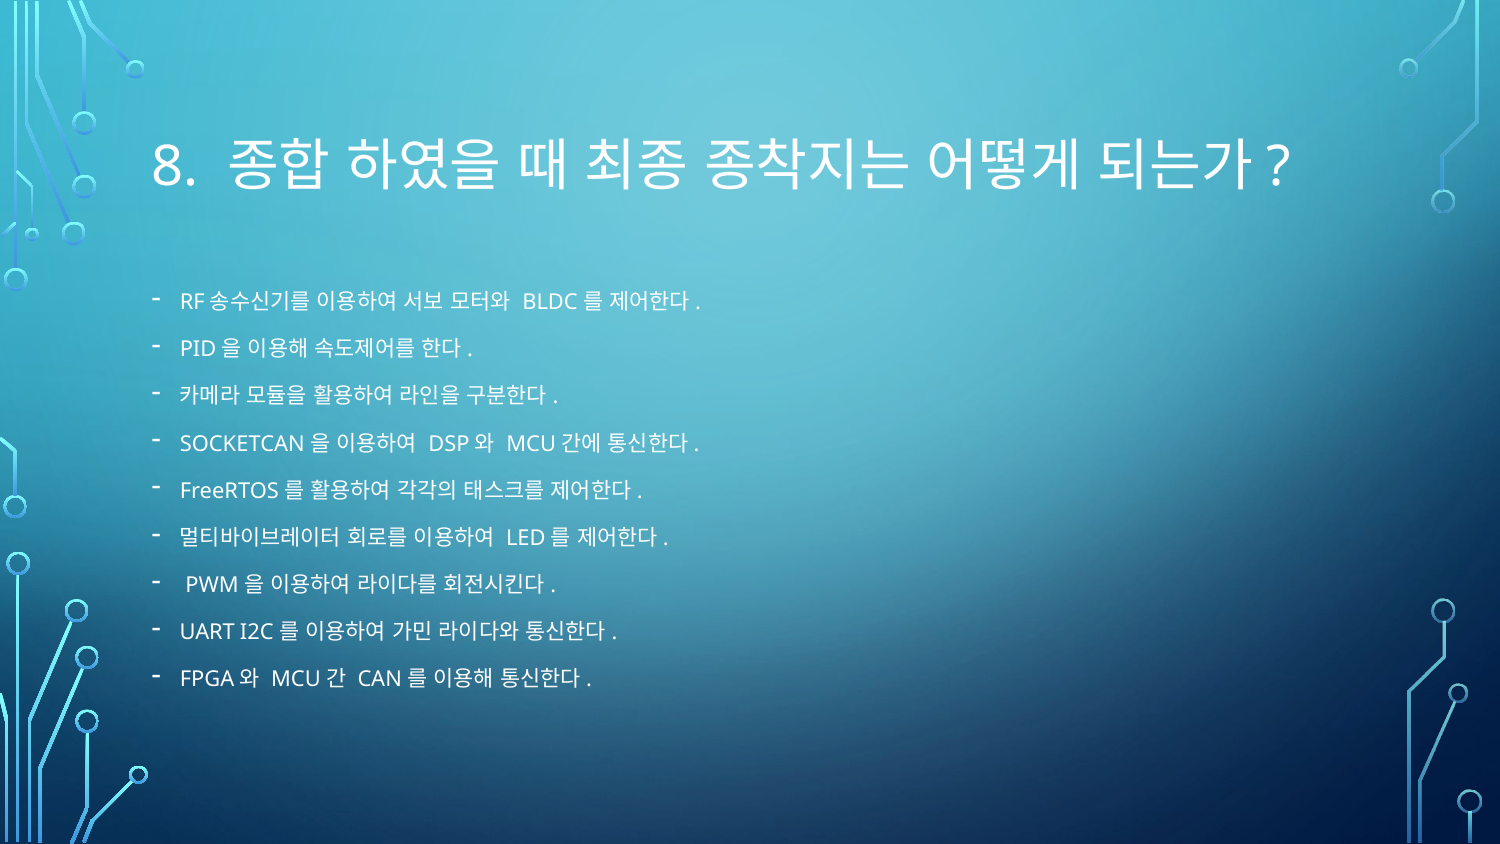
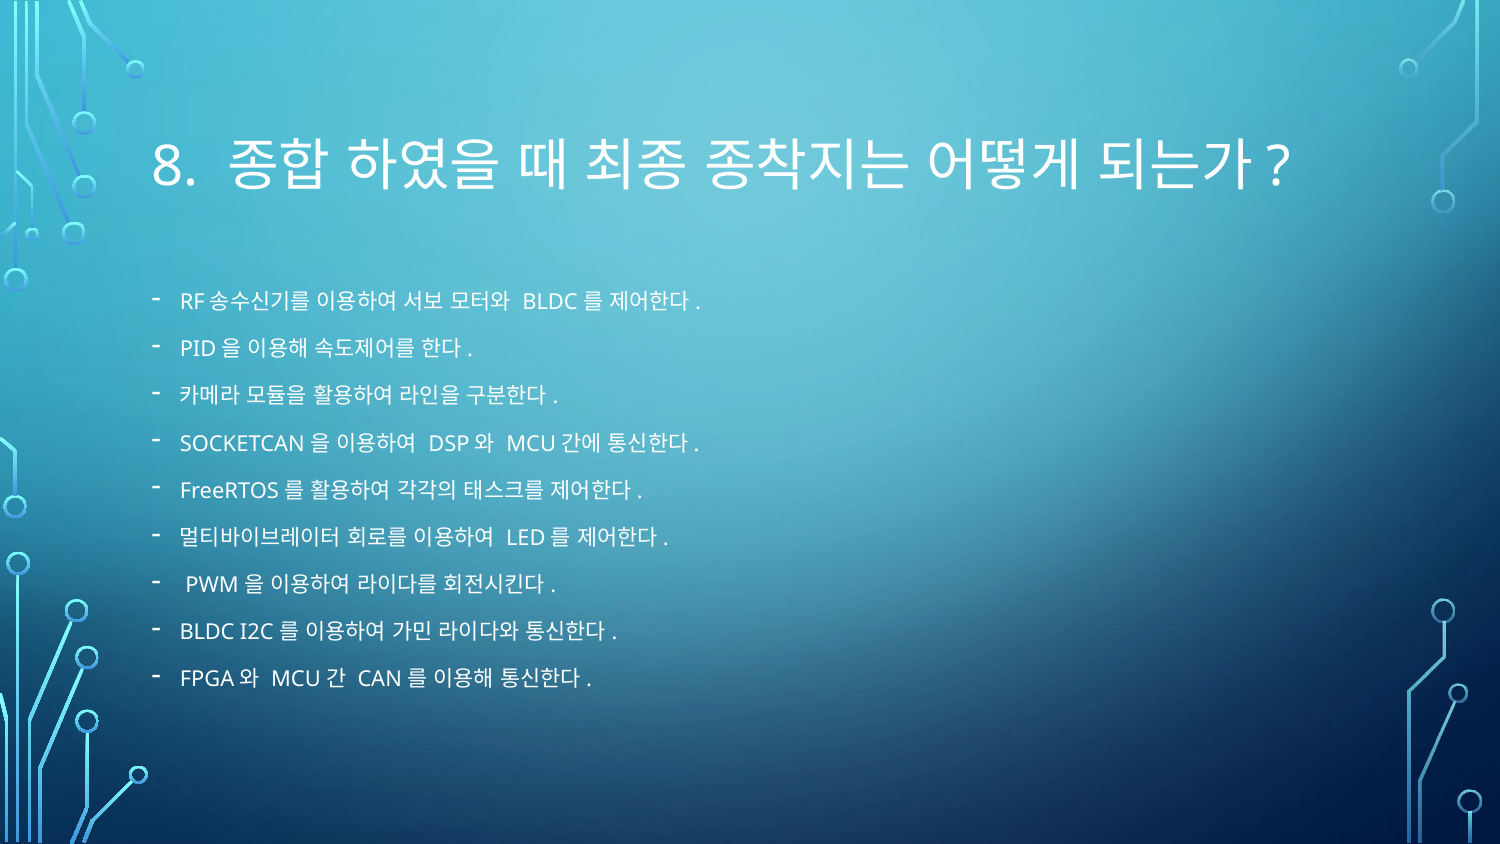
UART: UART -> BLDC
